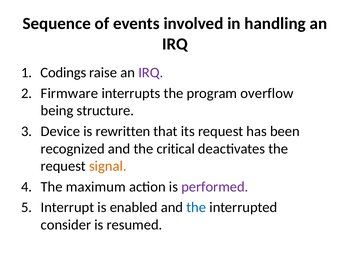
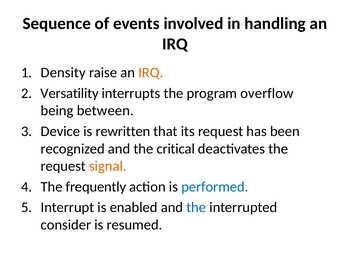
Codings: Codings -> Density
IRQ at (151, 73) colour: purple -> orange
Firmware: Firmware -> Versatility
structure: structure -> between
maximum: maximum -> frequently
performed colour: purple -> blue
